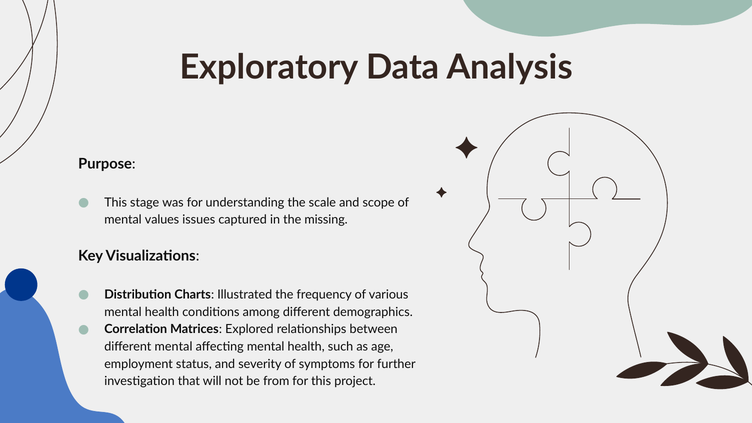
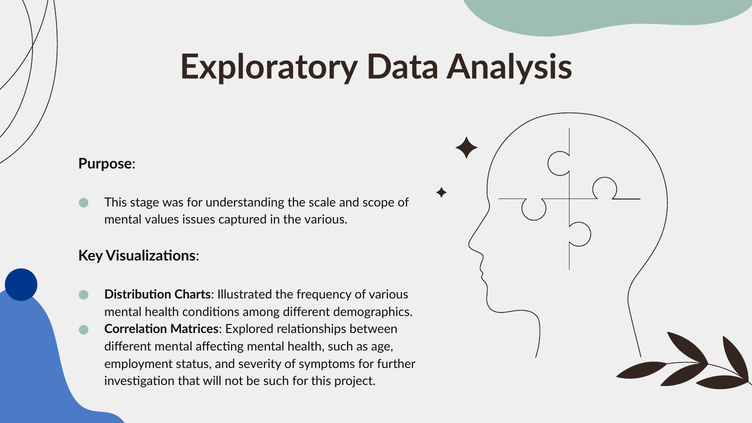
the missing: missing -> various
be from: from -> such
